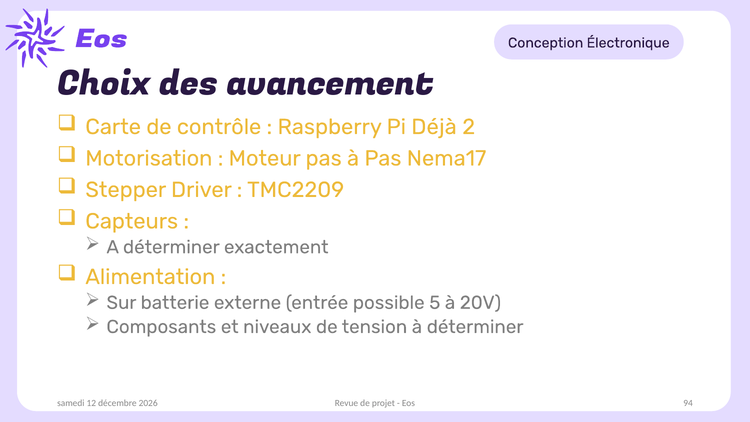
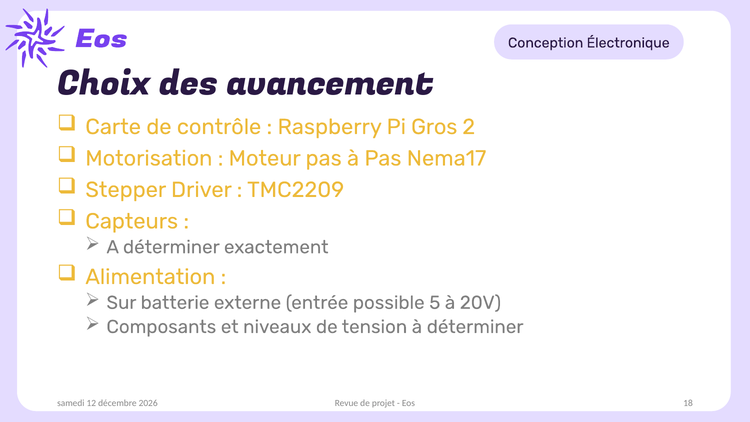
Déjà: Déjà -> Gros
94: 94 -> 18
